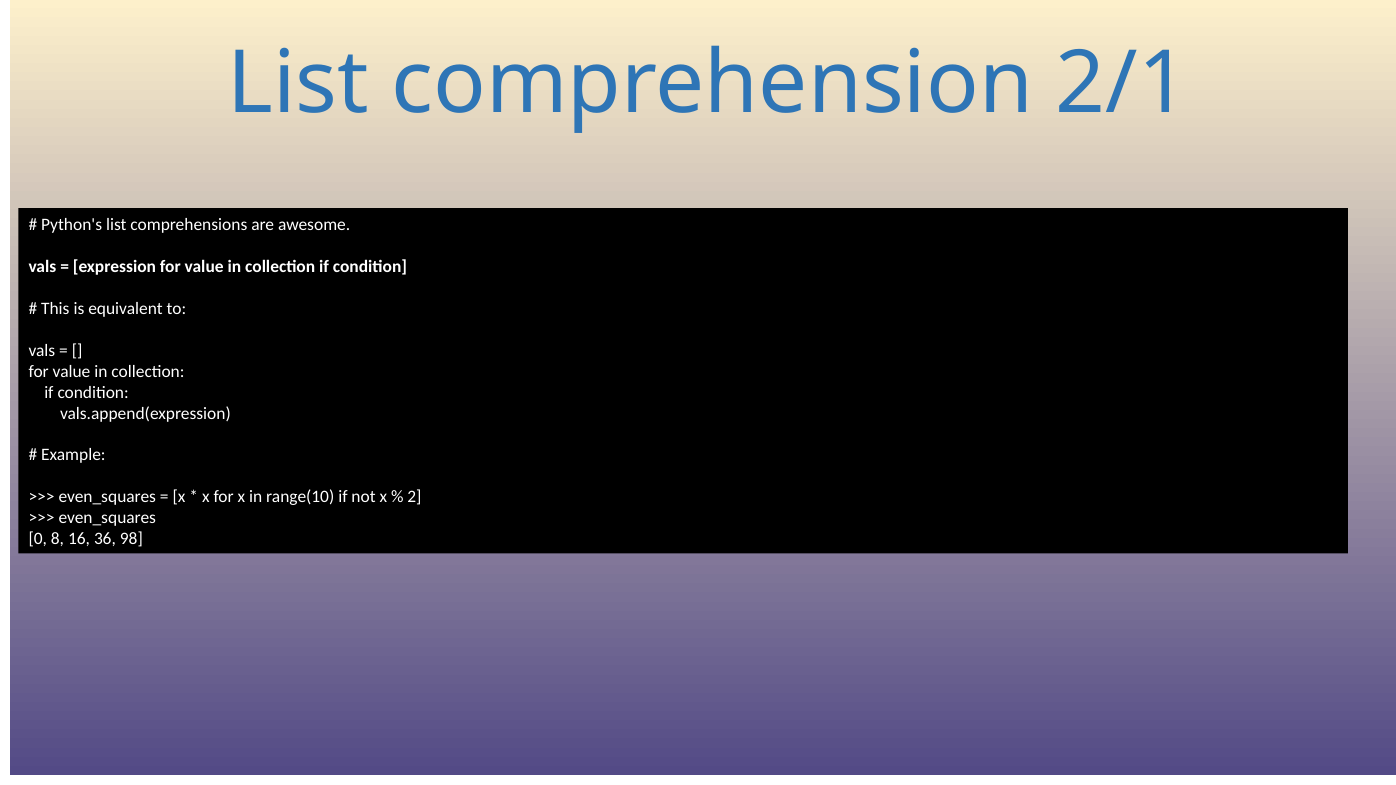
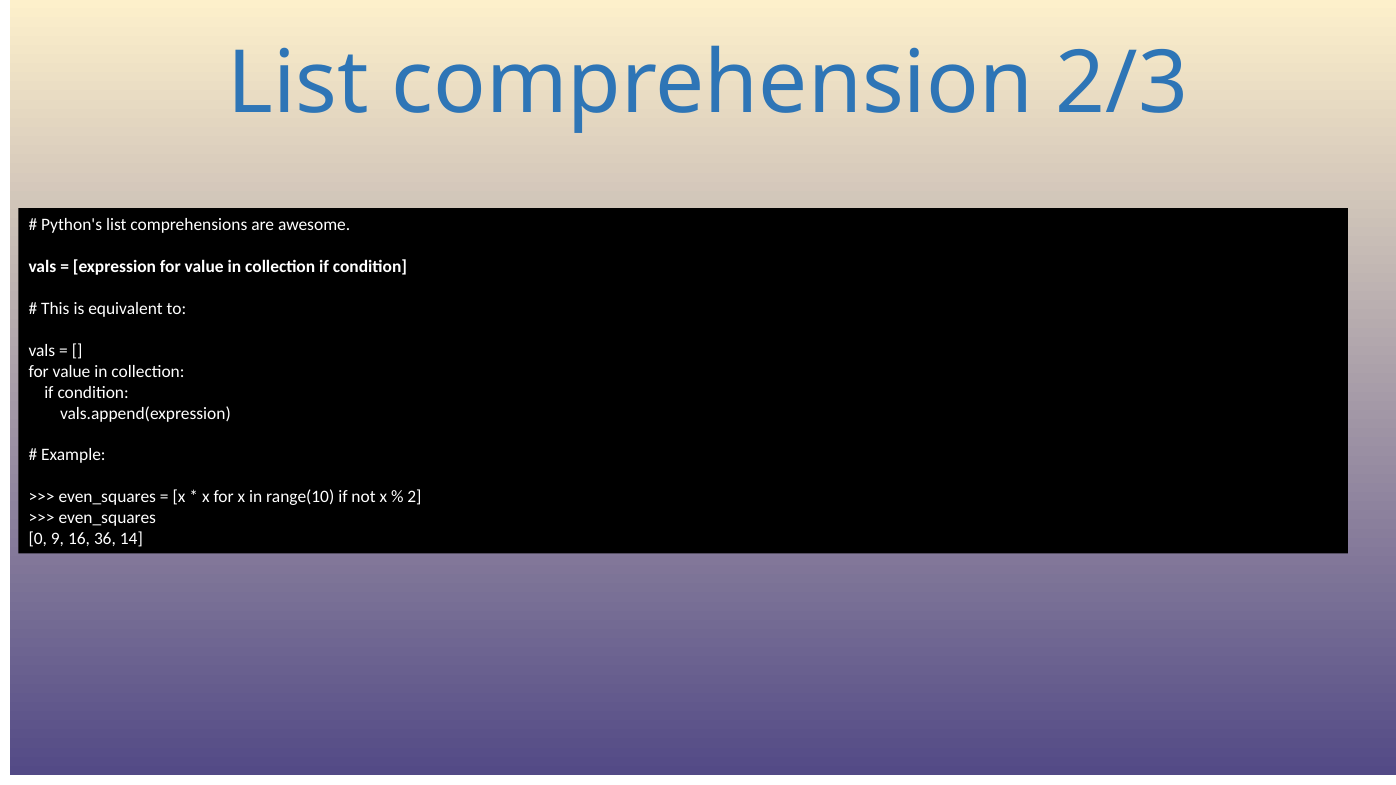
2/1: 2/1 -> 2/3
8: 8 -> 9
98: 98 -> 14
